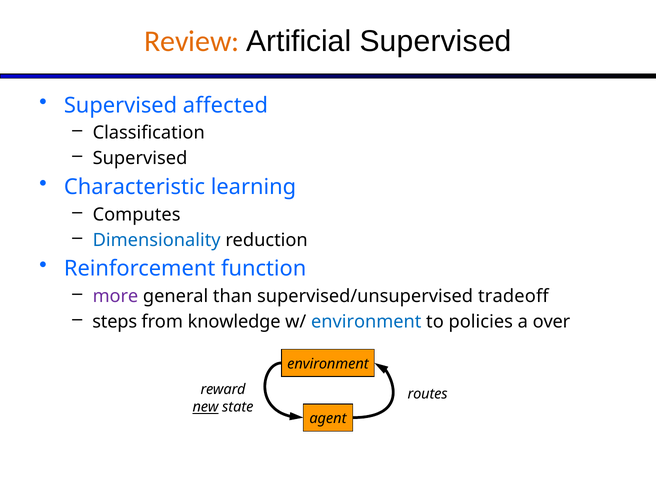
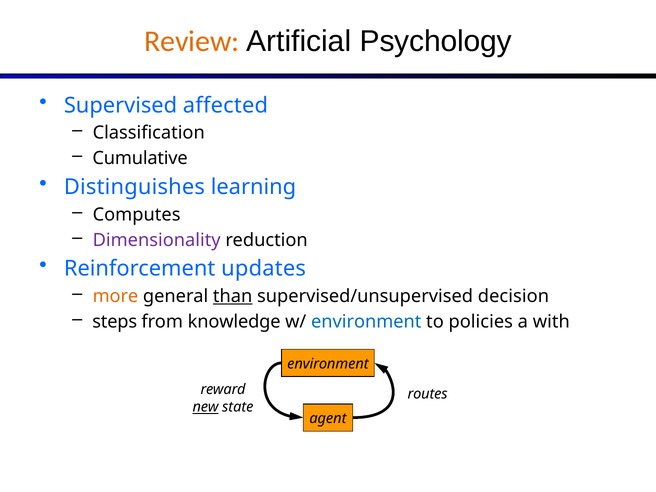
Artificial Supervised: Supervised -> Psychology
Supervised at (140, 158): Supervised -> Cumulative
Characteristic: Characteristic -> Distinguishes
Dimensionality colour: blue -> purple
function: function -> updates
more colour: purple -> orange
than underline: none -> present
tradeoff: tradeoff -> decision
over: over -> with
